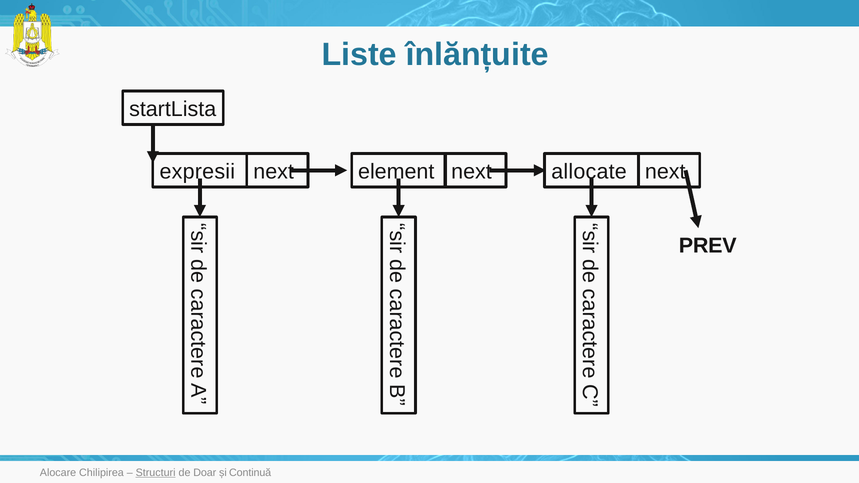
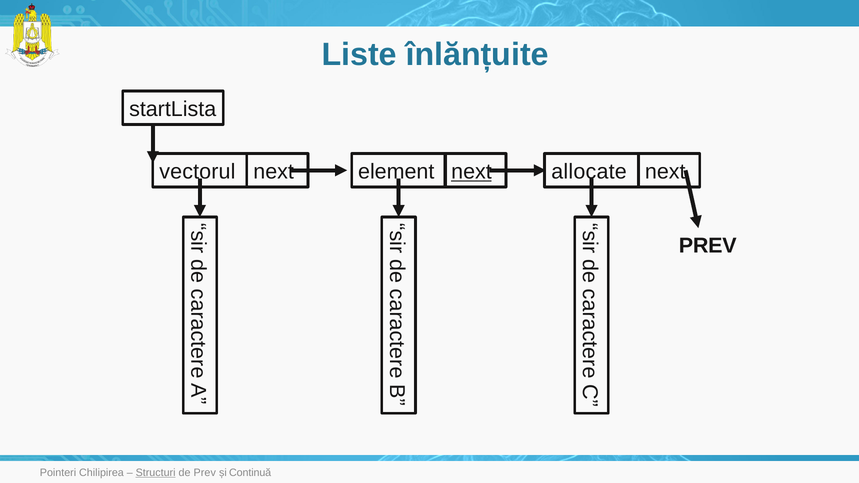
expresii: expresii -> vectorul
next at (471, 172) underline: none -> present
Alocare: Alocare -> Pointeri
de Doar: Doar -> Prev
